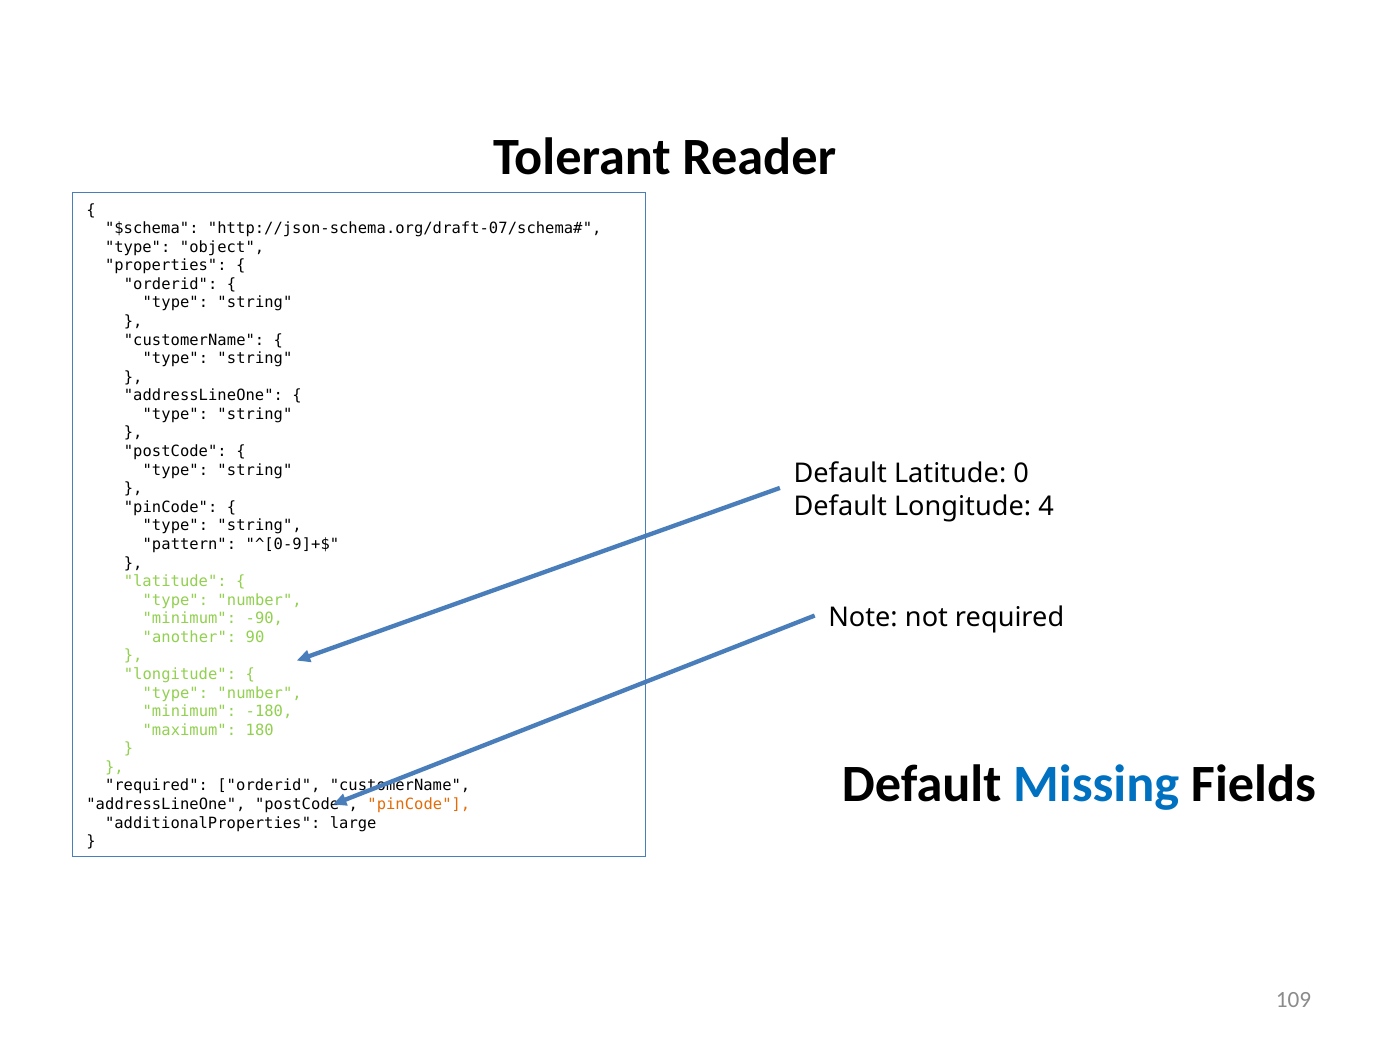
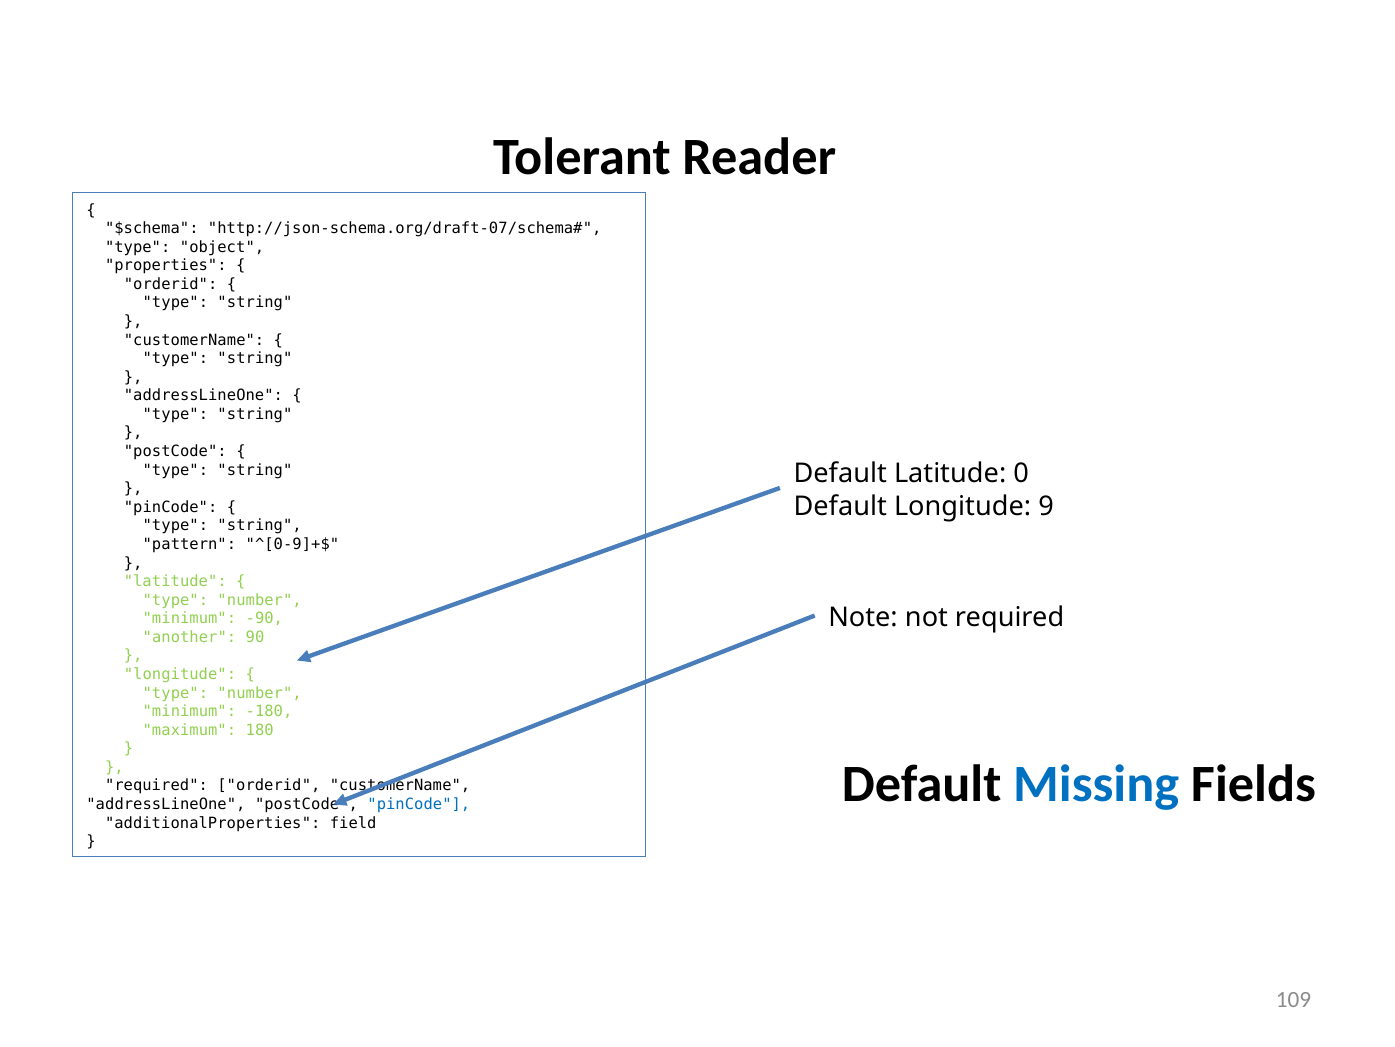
4: 4 -> 9
pinCode at (419, 804) colour: orange -> blue
large: large -> field
